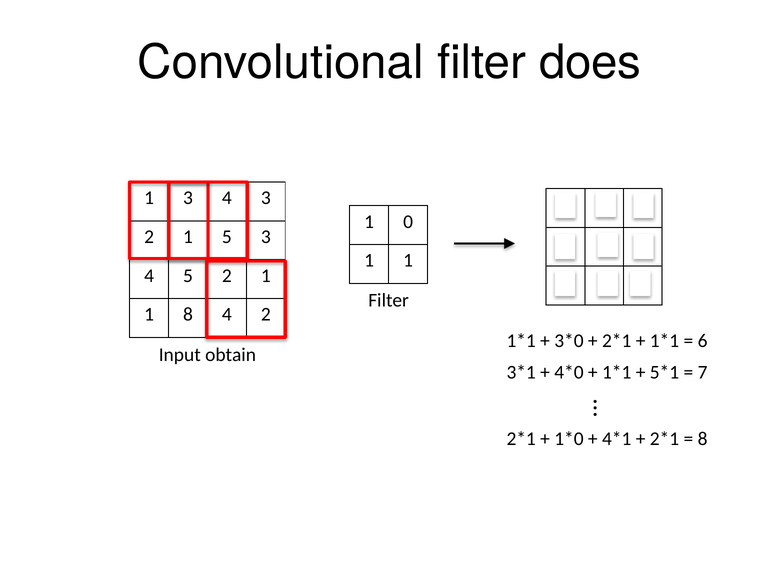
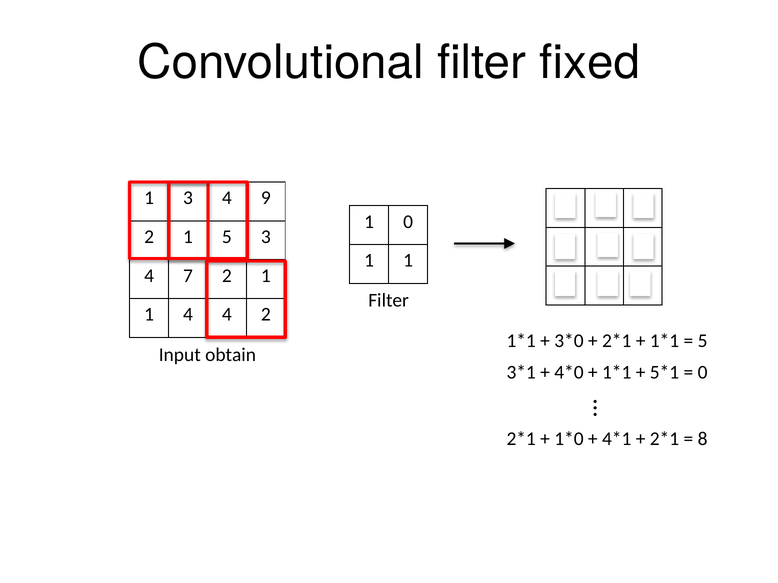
does: does -> fixed
3 at (266, 198): 3 -> 9
4 5: 5 -> 7
1 8: 8 -> 4
6 at (703, 341): 6 -> 5
7 at (703, 373): 7 -> 0
